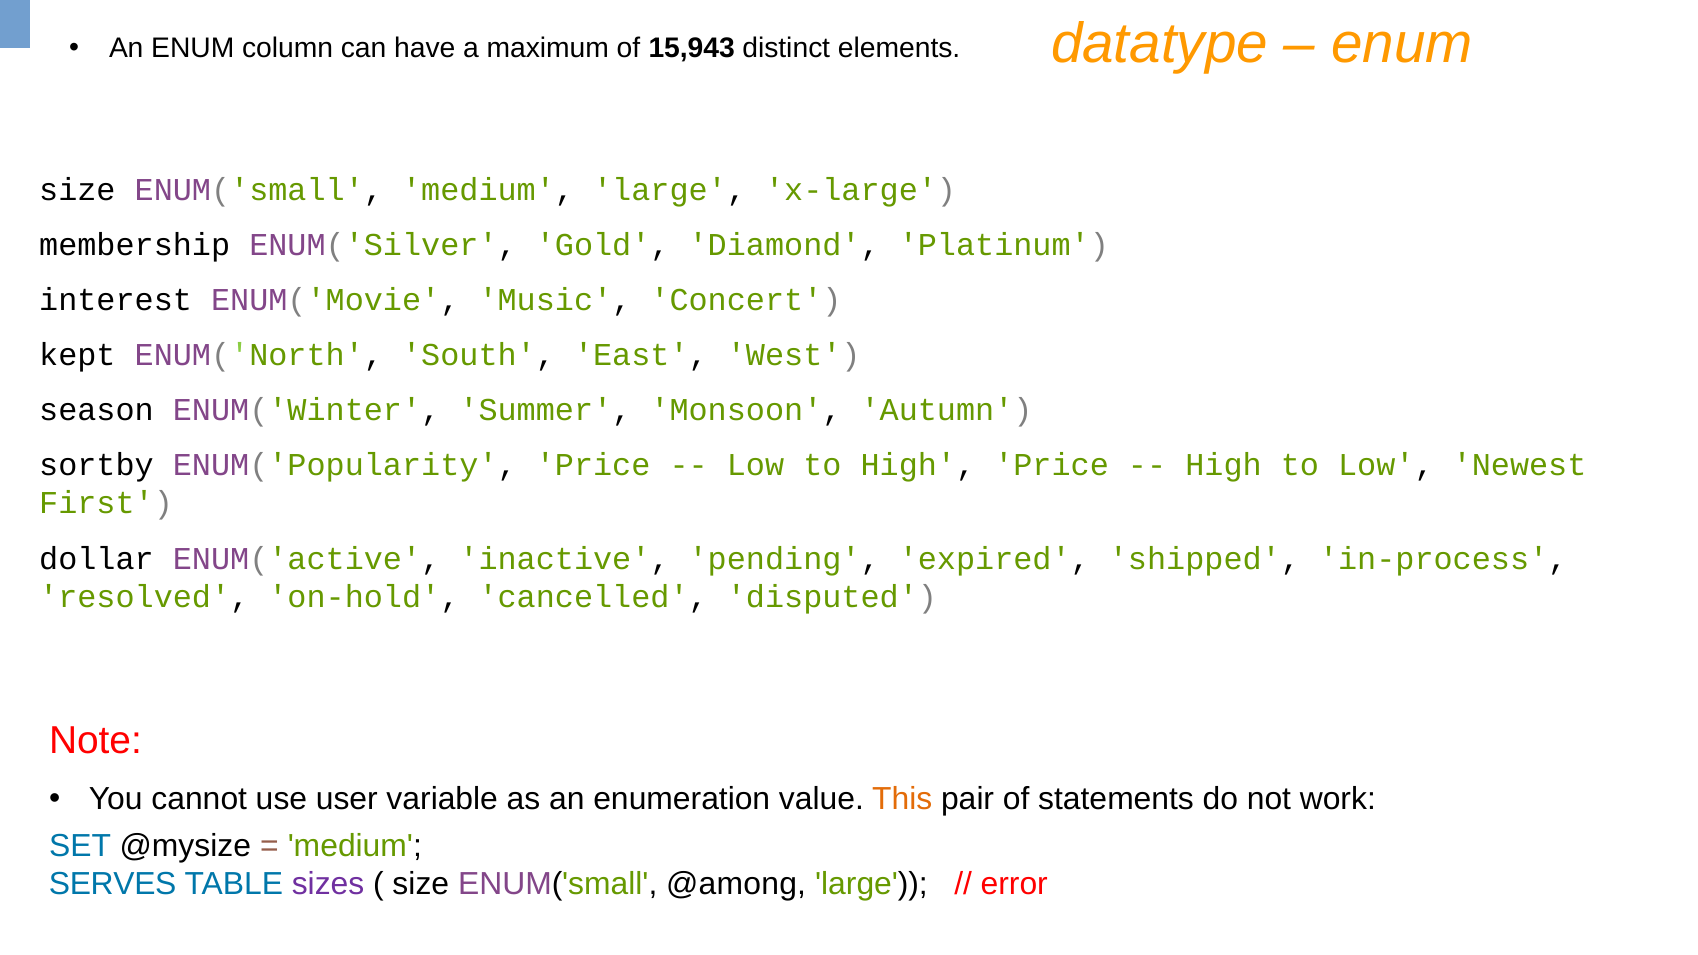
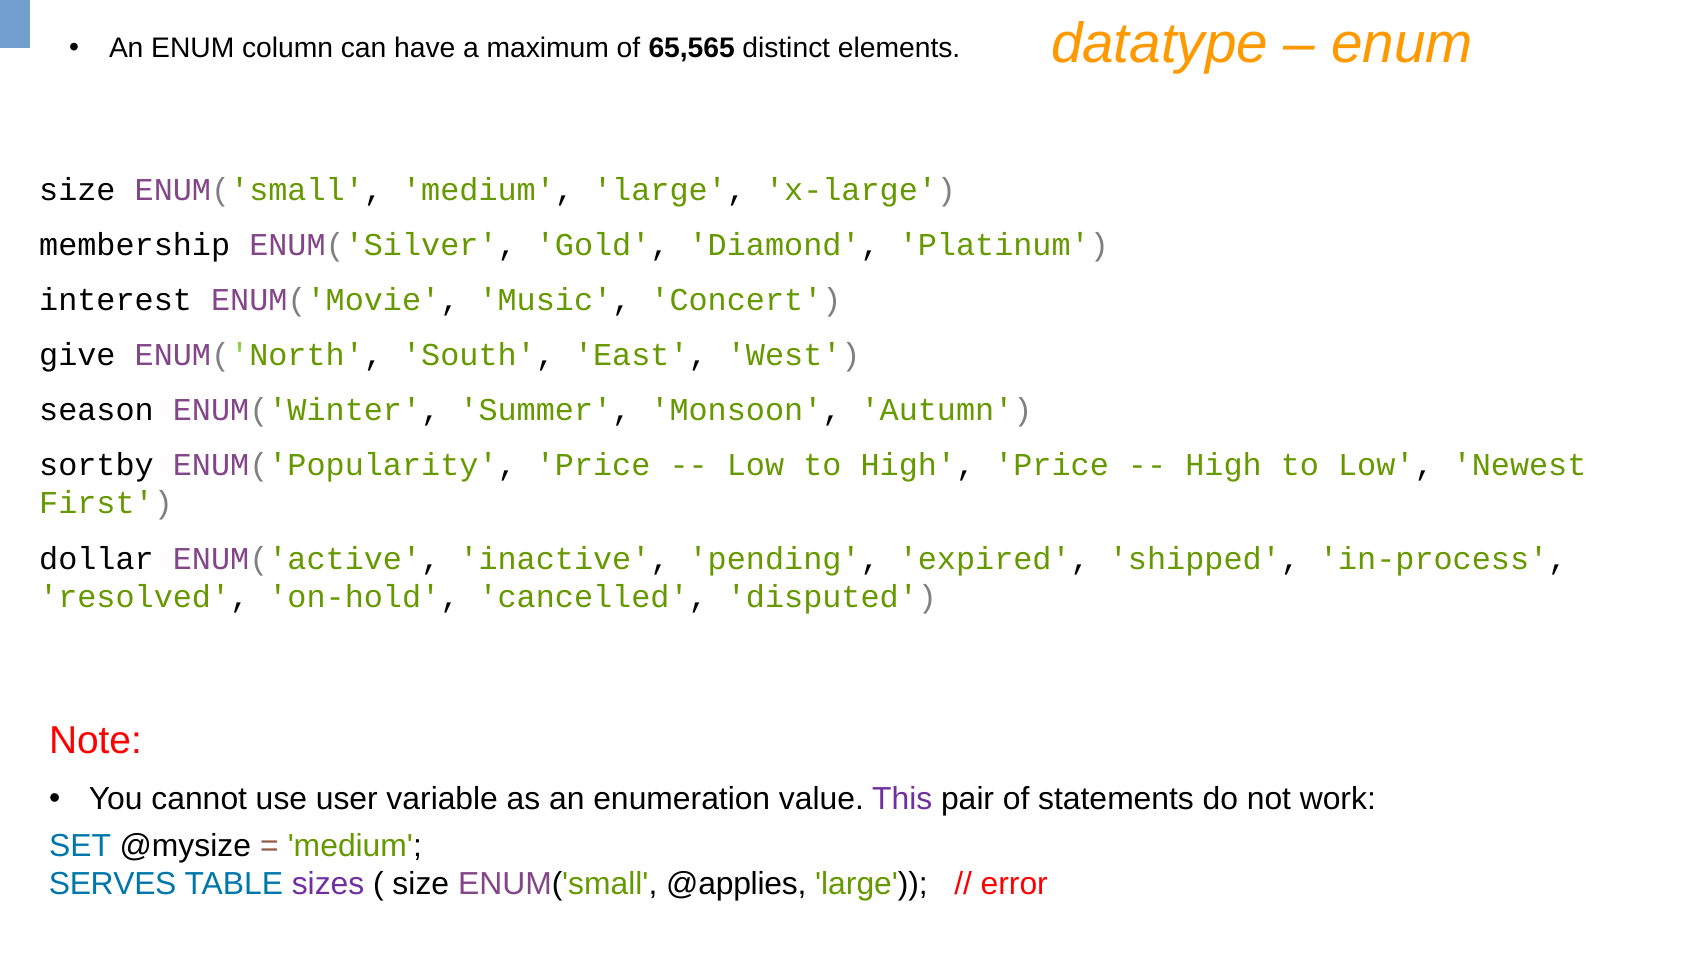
15,943: 15,943 -> 65,565
kept: kept -> give
This colour: orange -> purple
@among: @among -> @applies
